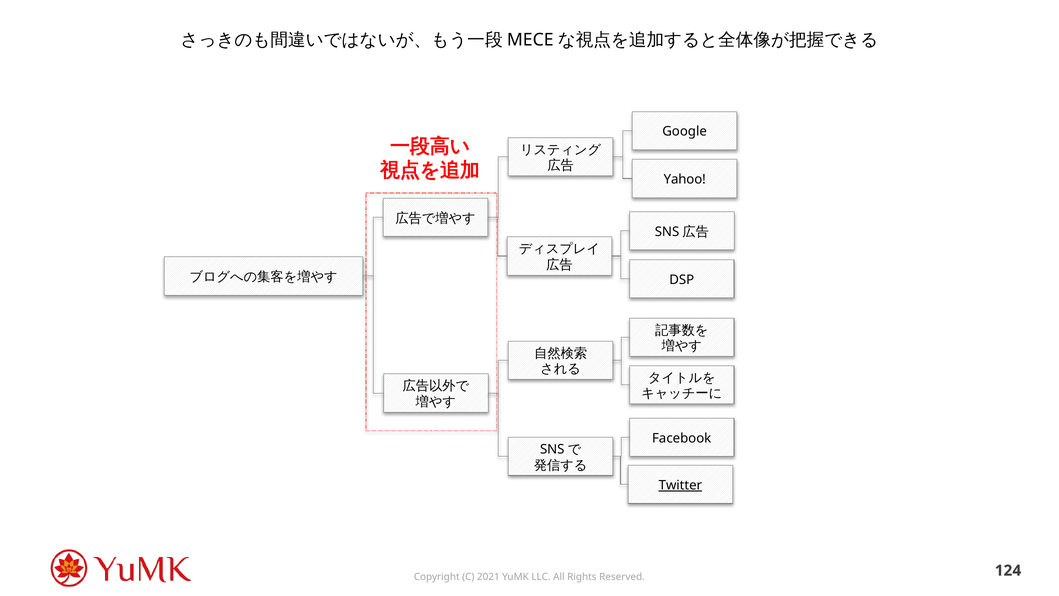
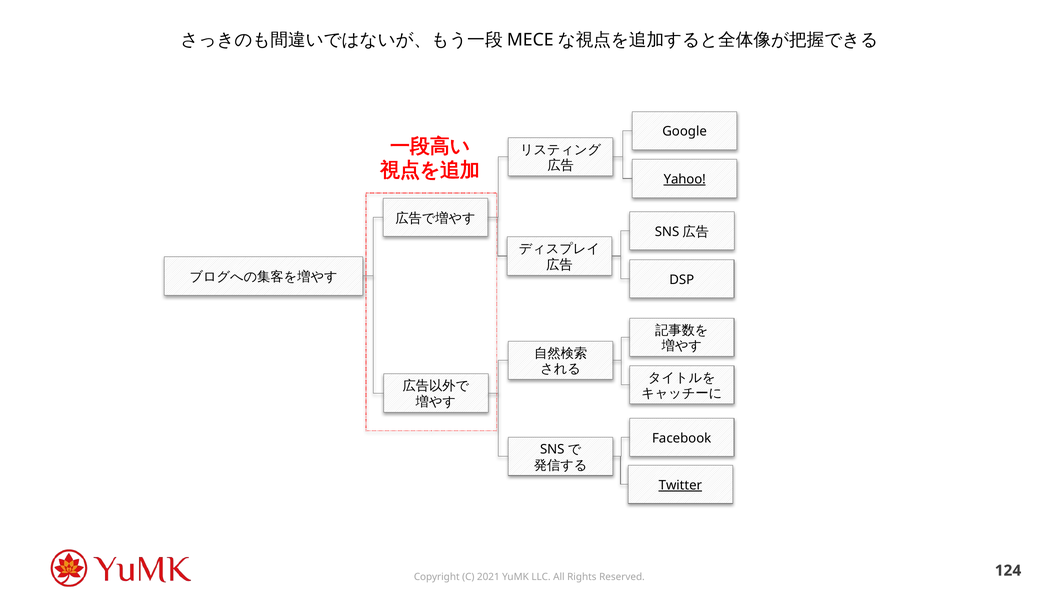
Yahoo underline: none -> present
